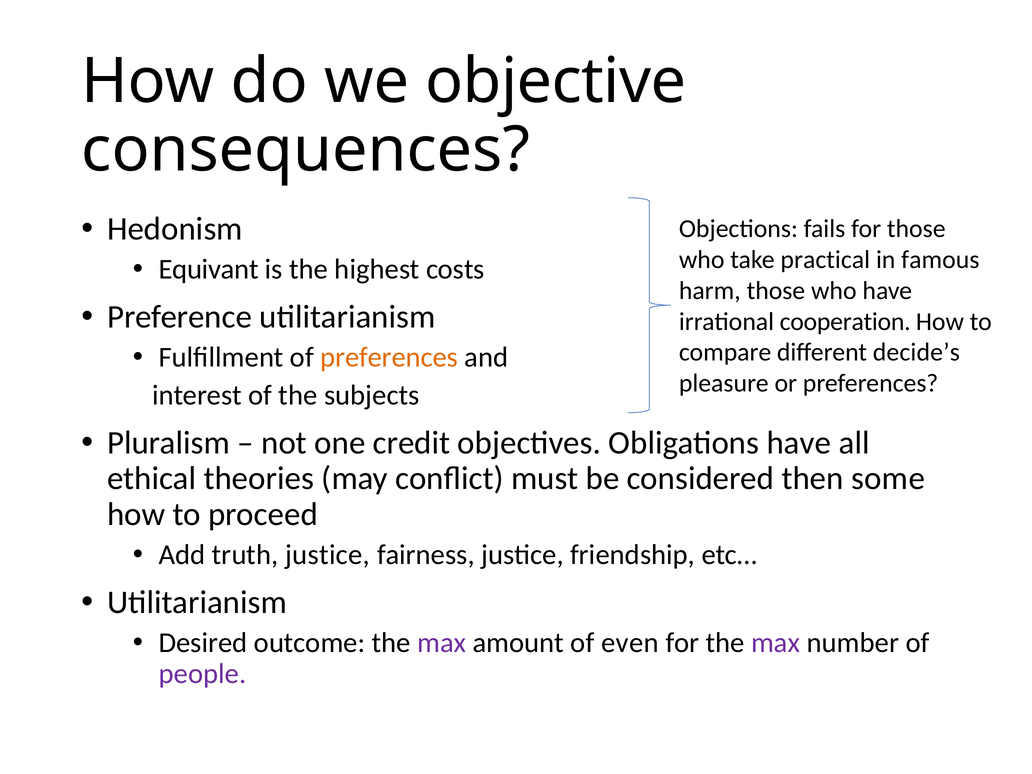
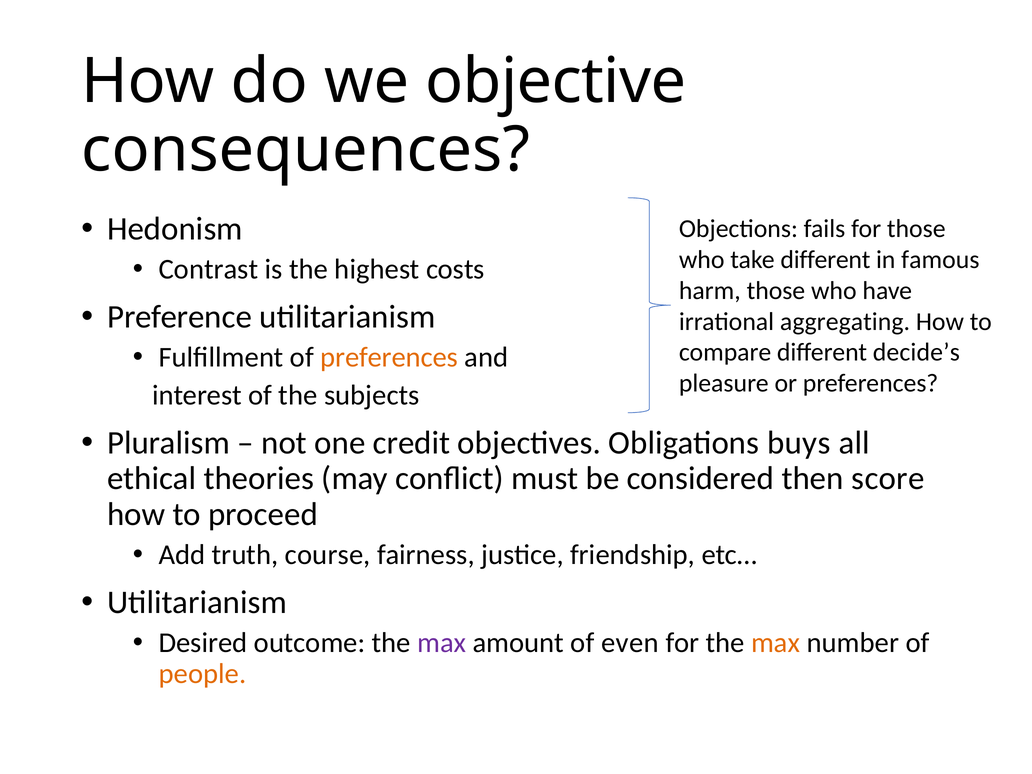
take practical: practical -> different
Equivant: Equivant -> Contrast
cooperation: cooperation -> aggregating
Obligations have: have -> buys
some: some -> score
truth justice: justice -> course
max at (776, 643) colour: purple -> orange
people colour: purple -> orange
